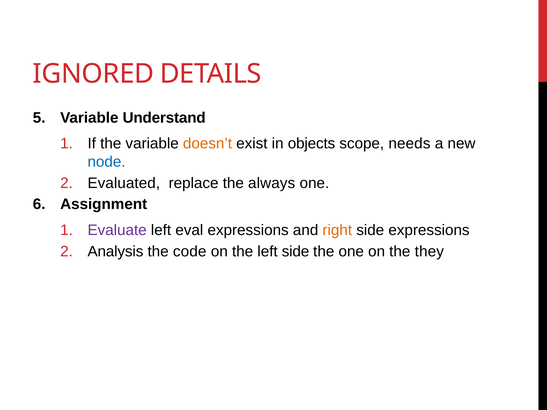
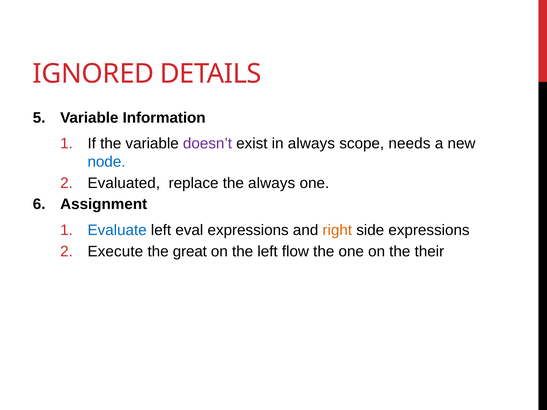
Understand: Understand -> Information
doesn’t colour: orange -> purple
in objects: objects -> always
Evaluate colour: purple -> blue
Analysis: Analysis -> Execute
code: code -> great
left side: side -> flow
they: they -> their
